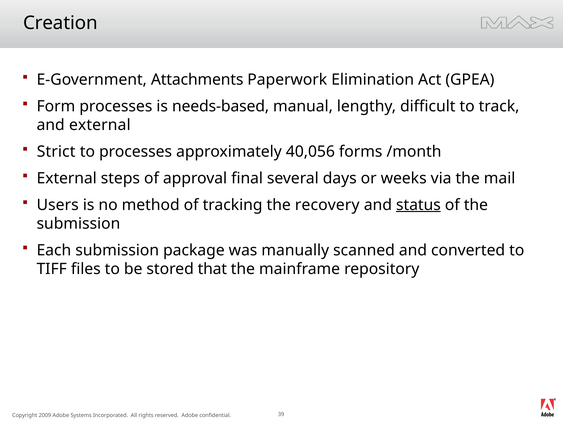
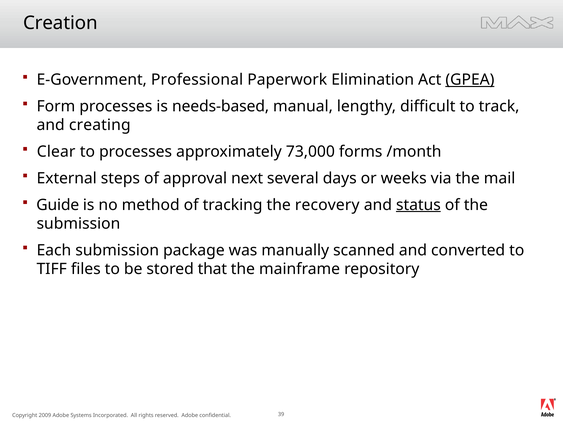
Attachments: Attachments -> Professional
GPEA underline: none -> present
and external: external -> creating
Strict: Strict -> Clear
40,056: 40,056 -> 73,000
final: final -> next
Users: Users -> Guide
